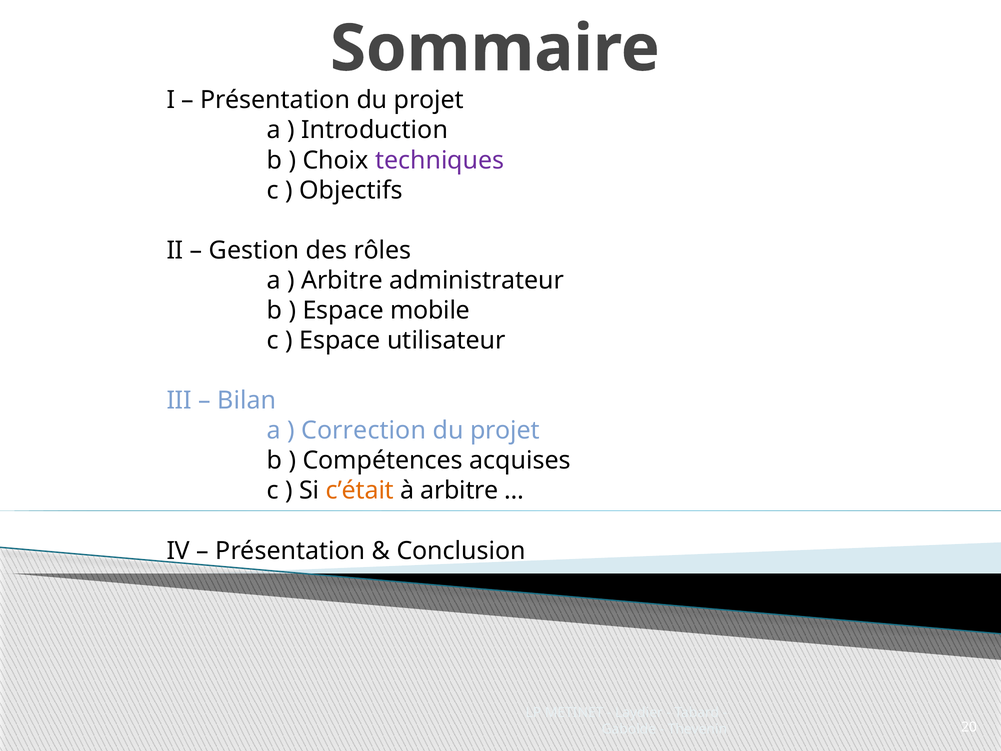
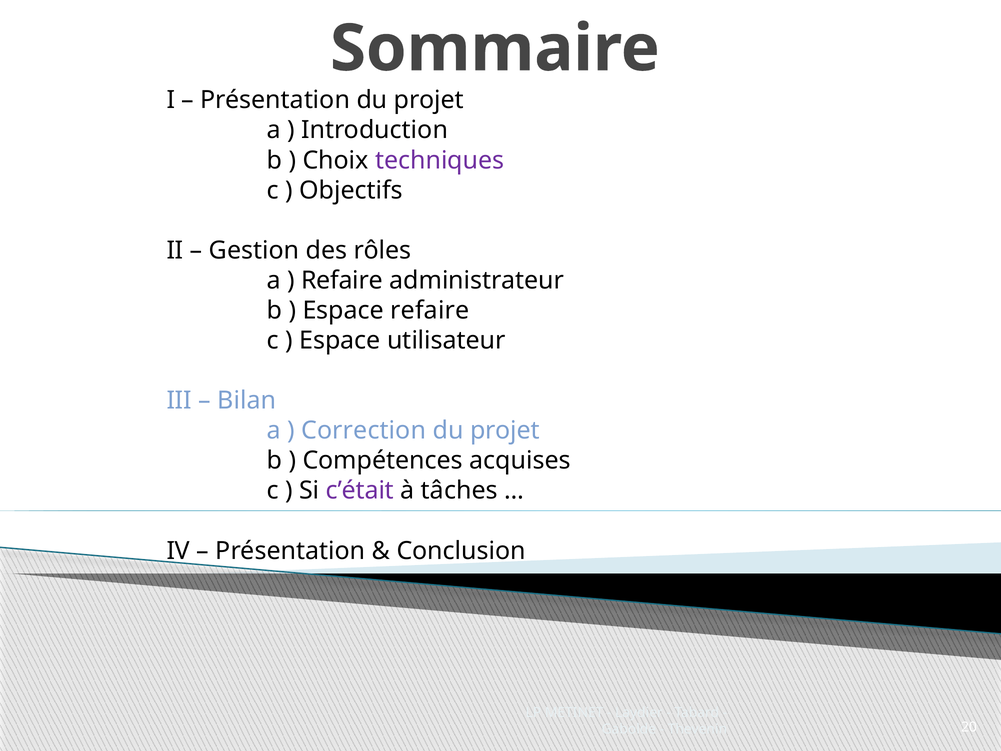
Arbitre at (342, 280): Arbitre -> Refaire
Espace mobile: mobile -> refaire
c’était colour: orange -> purple
à arbitre: arbitre -> tâches
